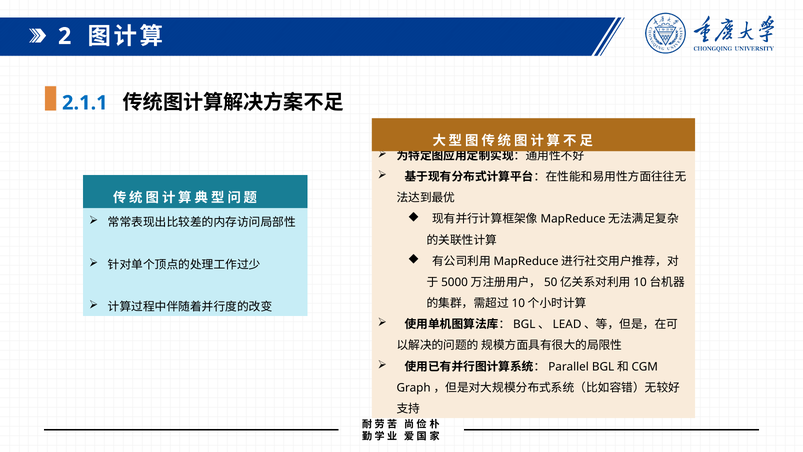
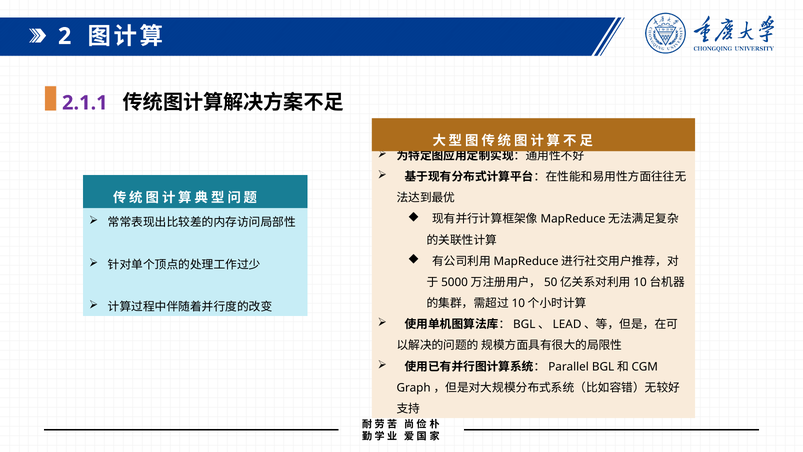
2.1.1 colour: blue -> purple
